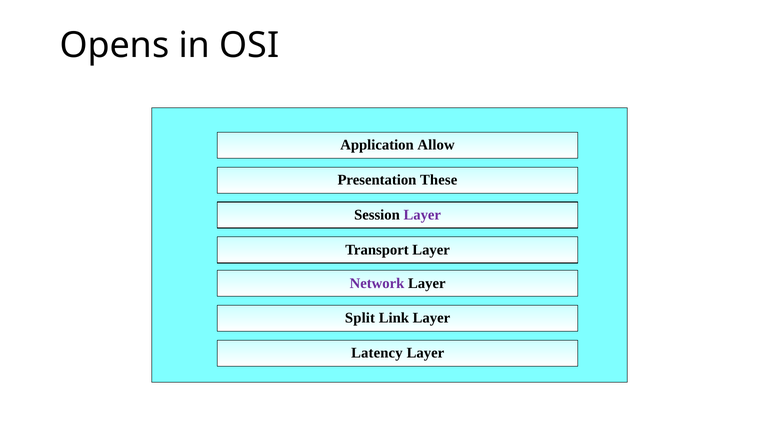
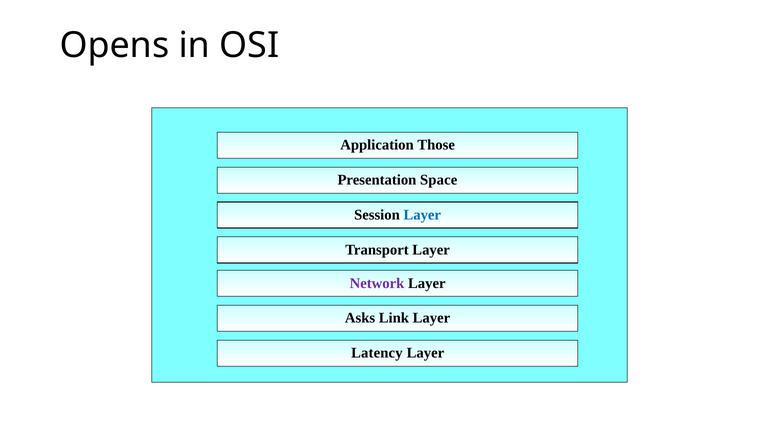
Allow: Allow -> Those
These: These -> Space
Layer at (422, 215) colour: purple -> blue
Split: Split -> Asks
